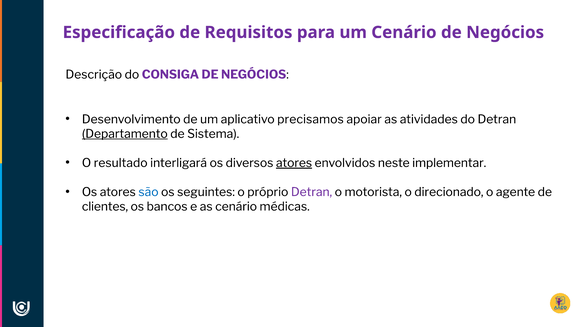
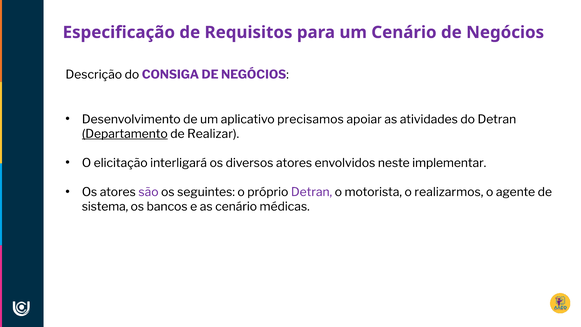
Sistema: Sistema -> Realizar
resultado: resultado -> elicitação
atores at (294, 163) underline: present -> none
são colour: blue -> purple
direcionado: direcionado -> realizarmos
clientes: clientes -> sistema
